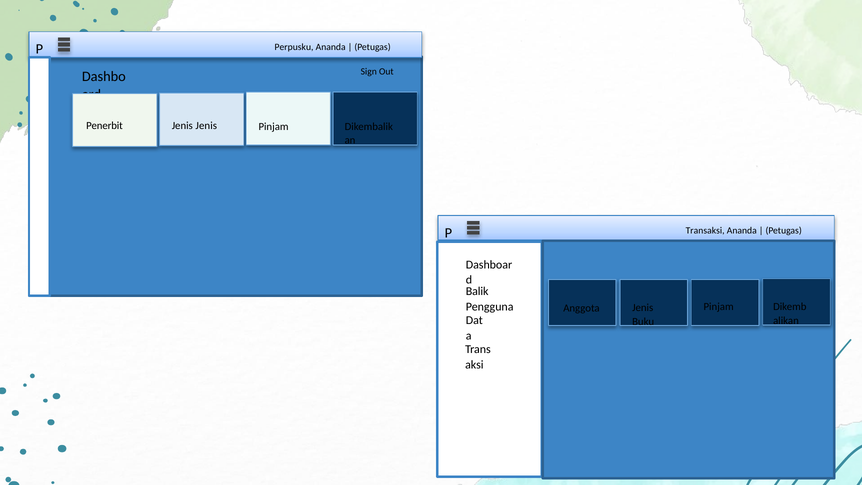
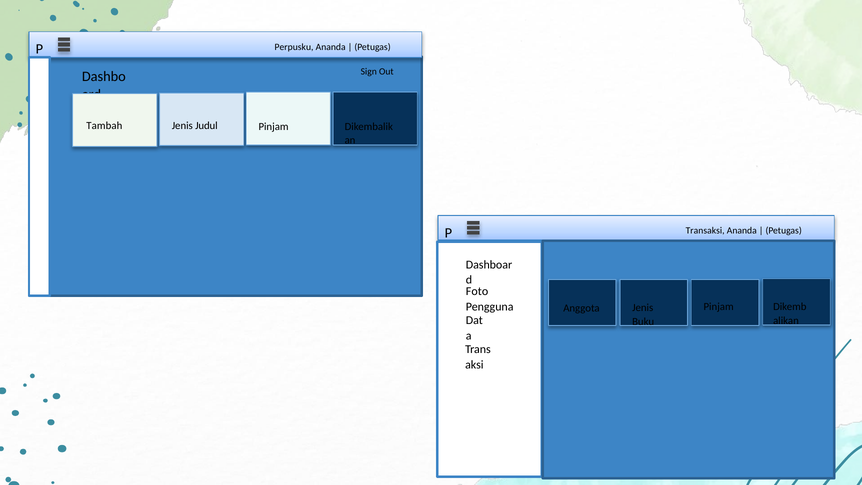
Penerbit: Penerbit -> Tambah
Jenis Jenis: Jenis -> Judul
Balik: Balik -> Foto
